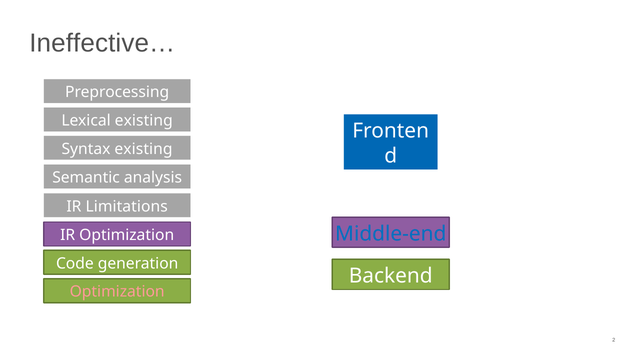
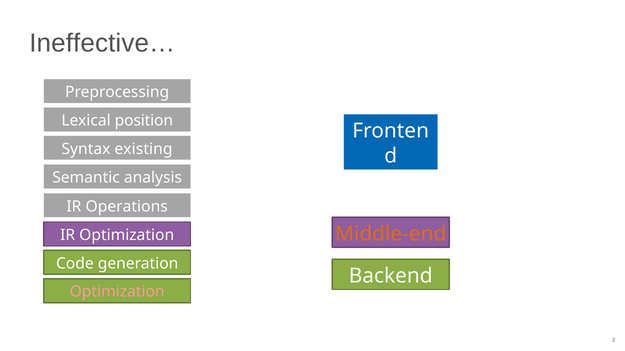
Lexical existing: existing -> position
Limitations: Limitations -> Operations
Middle-end colour: blue -> orange
